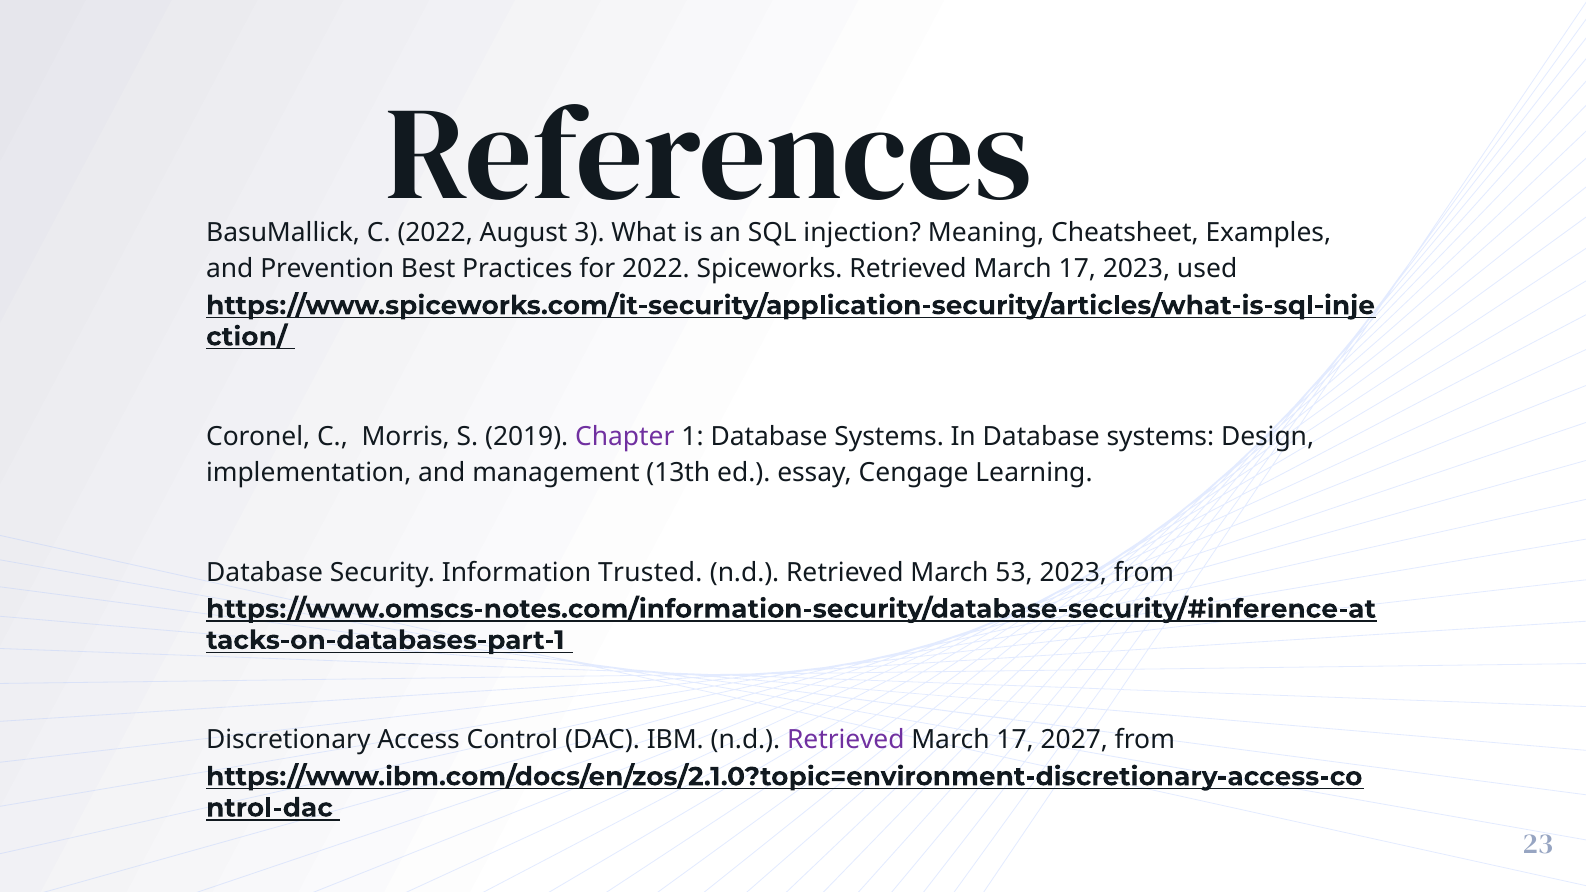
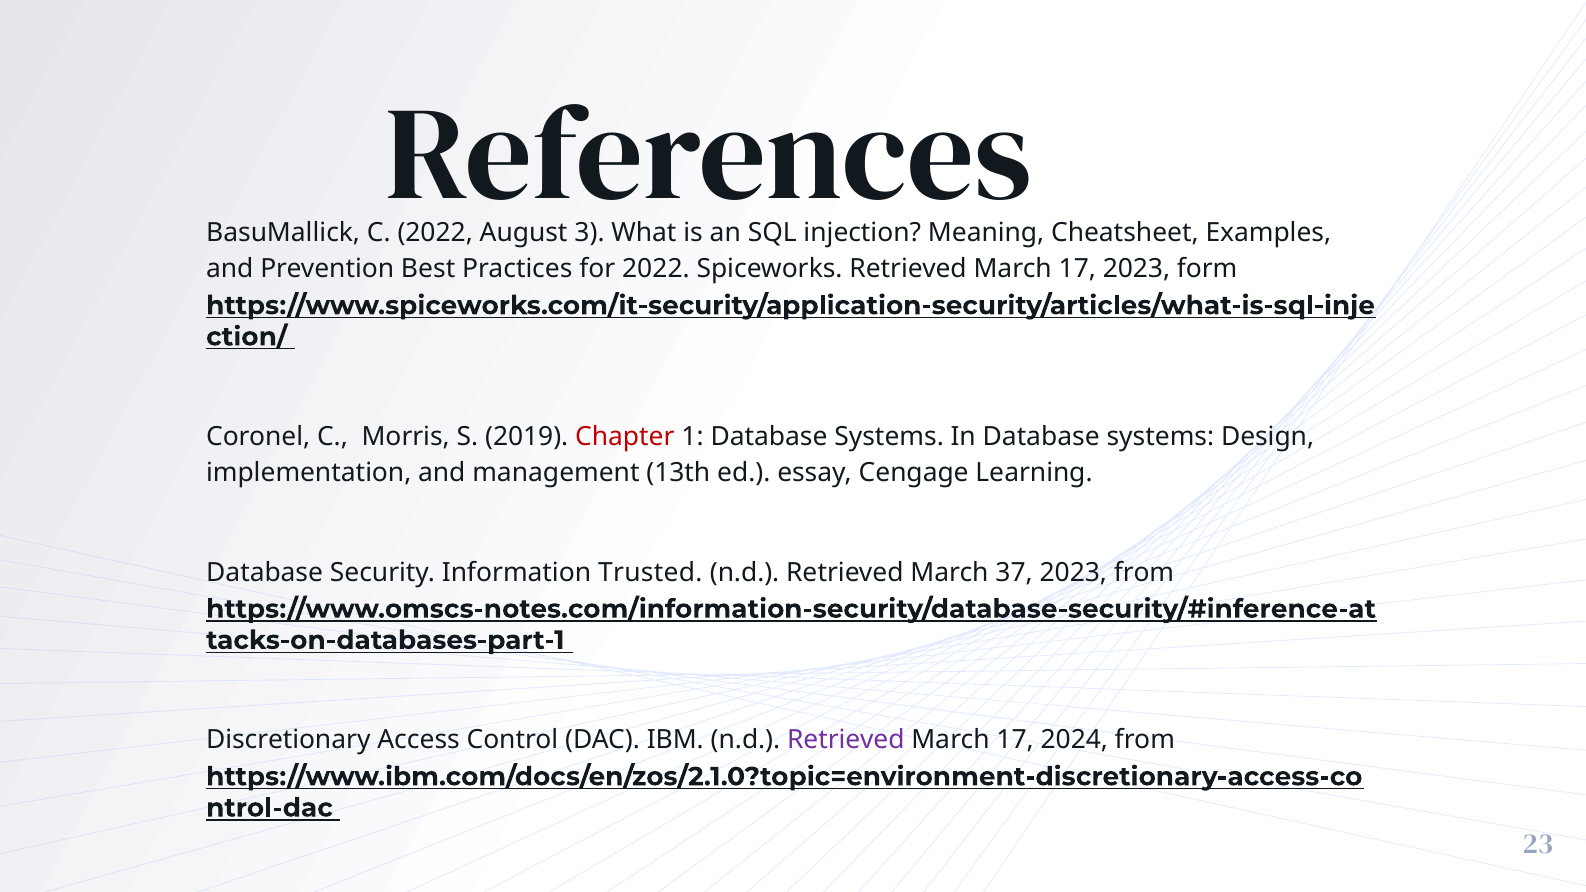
used: used -> form
Chapter colour: purple -> red
53: 53 -> 37
2027: 2027 -> 2024
